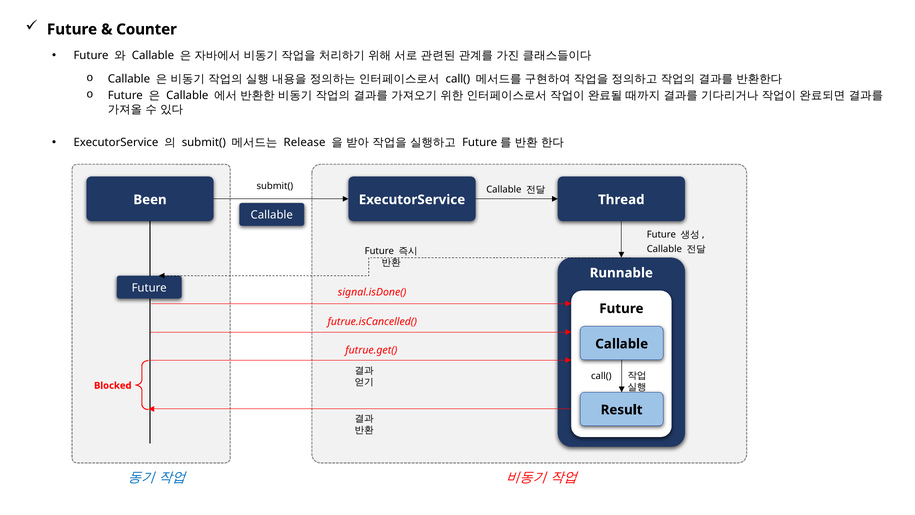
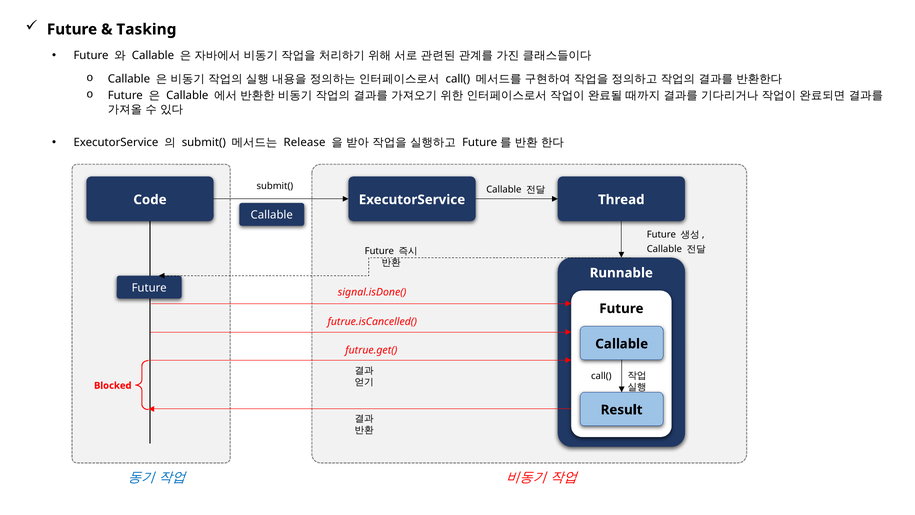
Counter: Counter -> Tasking
Been: Been -> Code
